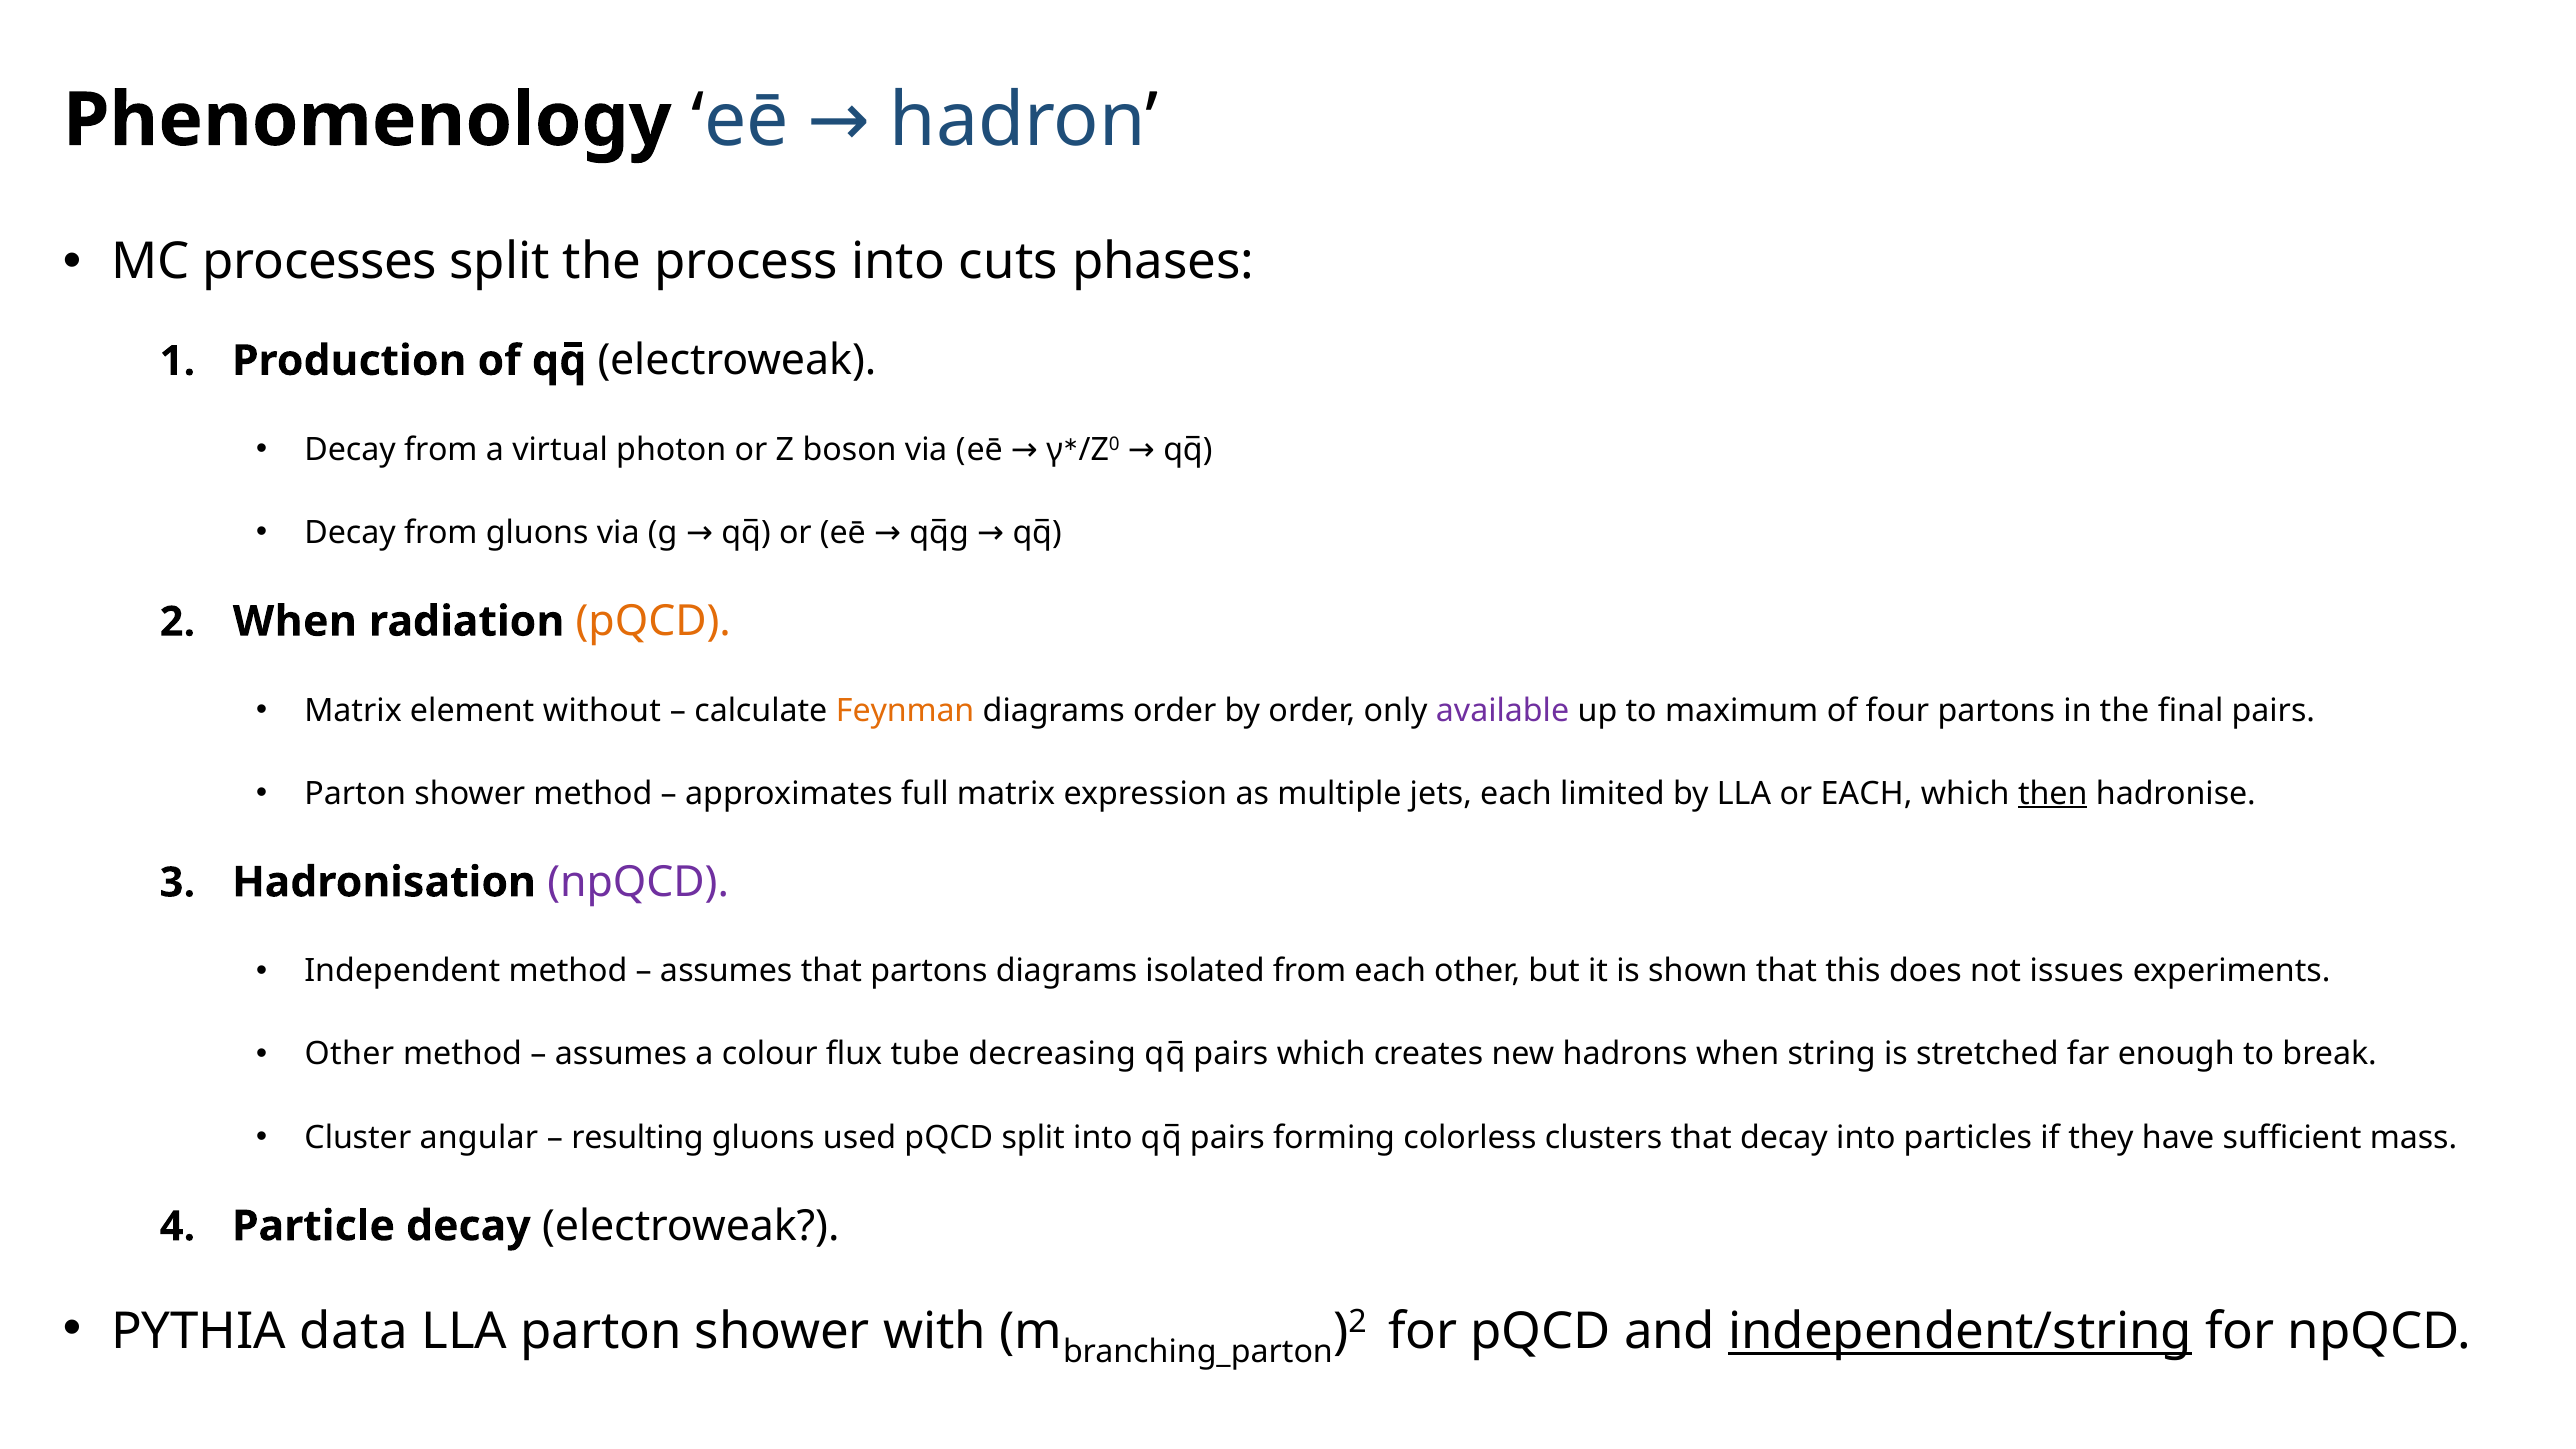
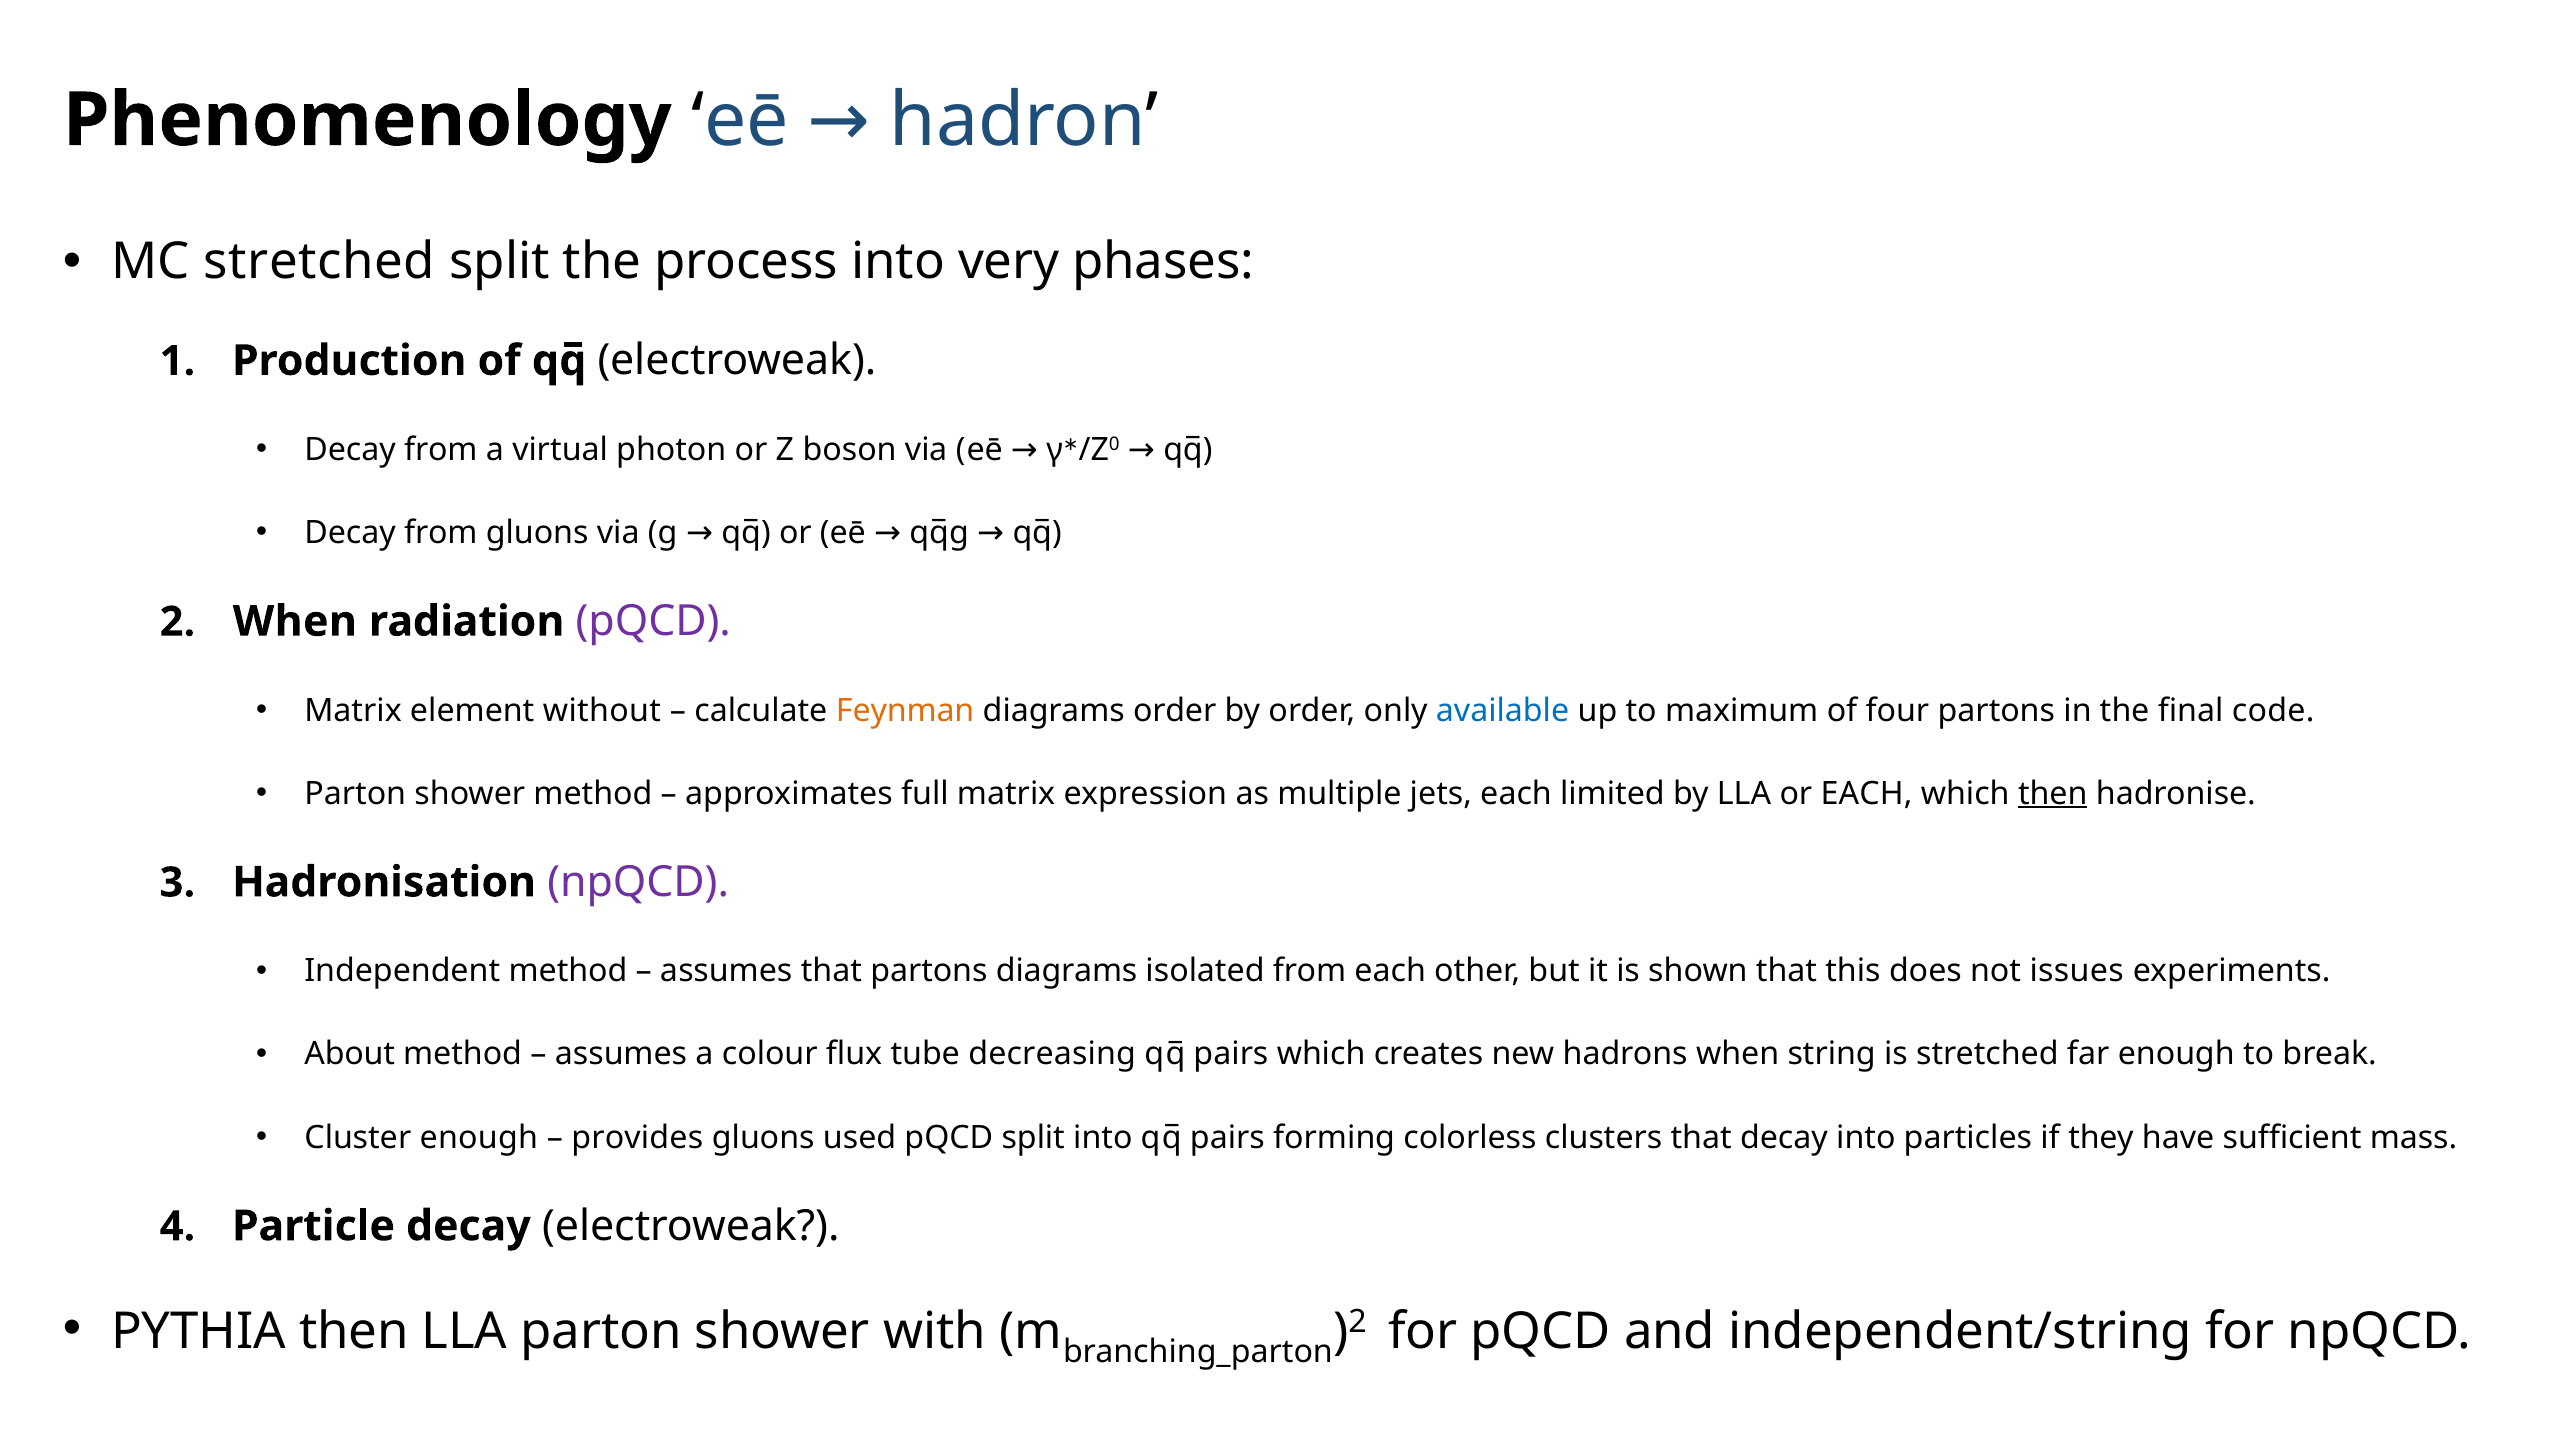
MC processes: processes -> stretched
cuts: cuts -> very
pQCD at (653, 622) colour: orange -> purple
available colour: purple -> blue
final pairs: pairs -> code
Other at (349, 1054): Other -> About
Cluster angular: angular -> enough
resulting: resulting -> provides
PYTHIA data: data -> then
independent/string underline: present -> none
